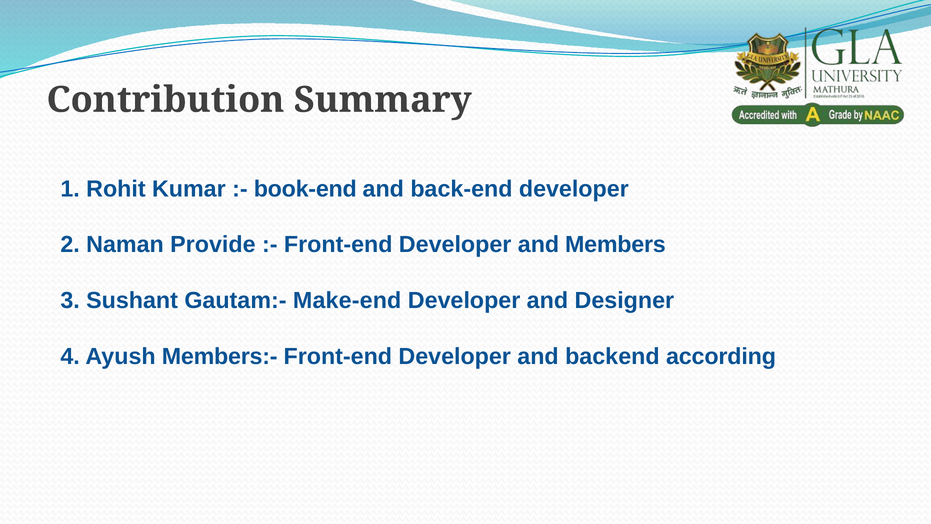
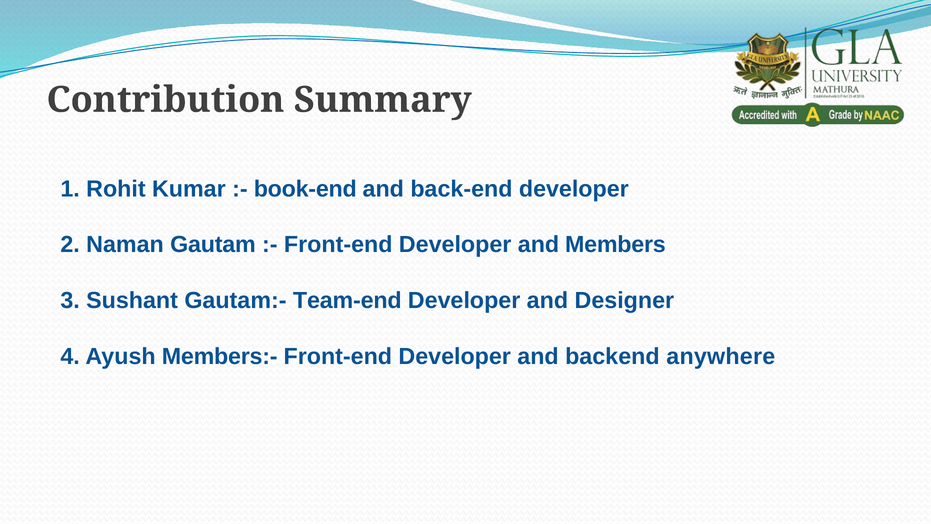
Provide: Provide -> Gautam
Make-end: Make-end -> Team-end
according: according -> anywhere
